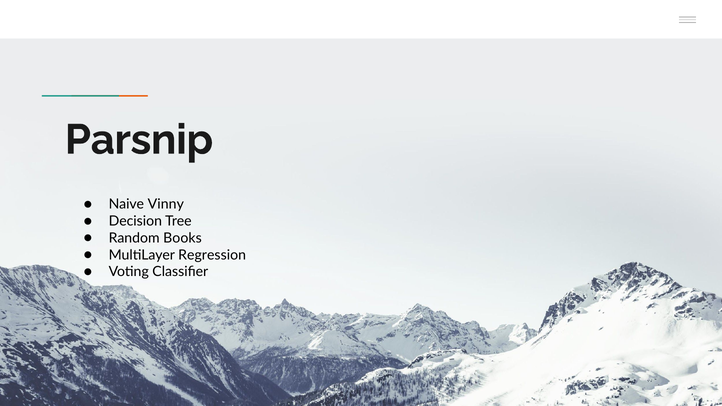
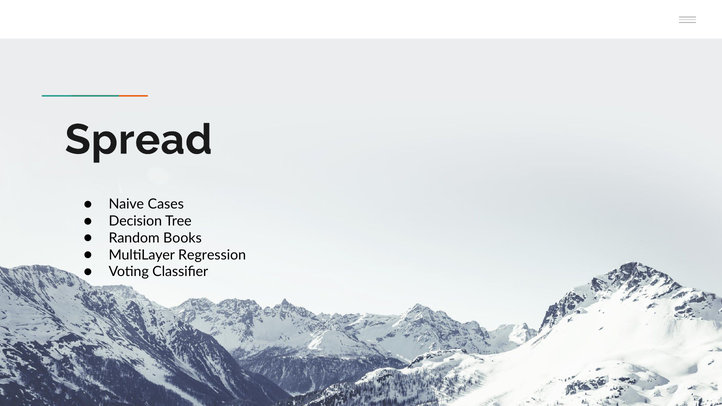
Parsnip: Parsnip -> Spread
Vinny: Vinny -> Cases
